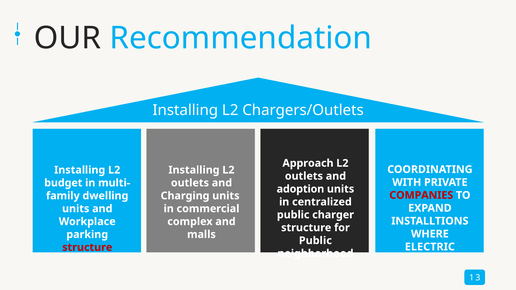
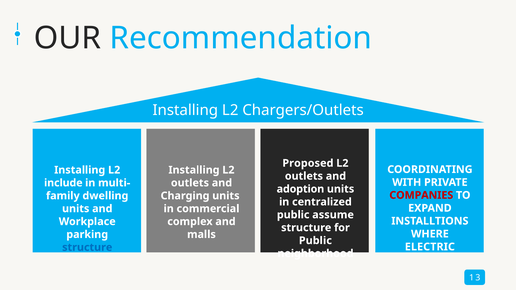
Approach: Approach -> Proposed
budget: budget -> include
charger: charger -> assume
structure at (87, 248) colour: red -> blue
